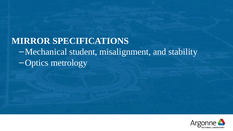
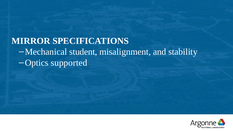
metrology: metrology -> supported
